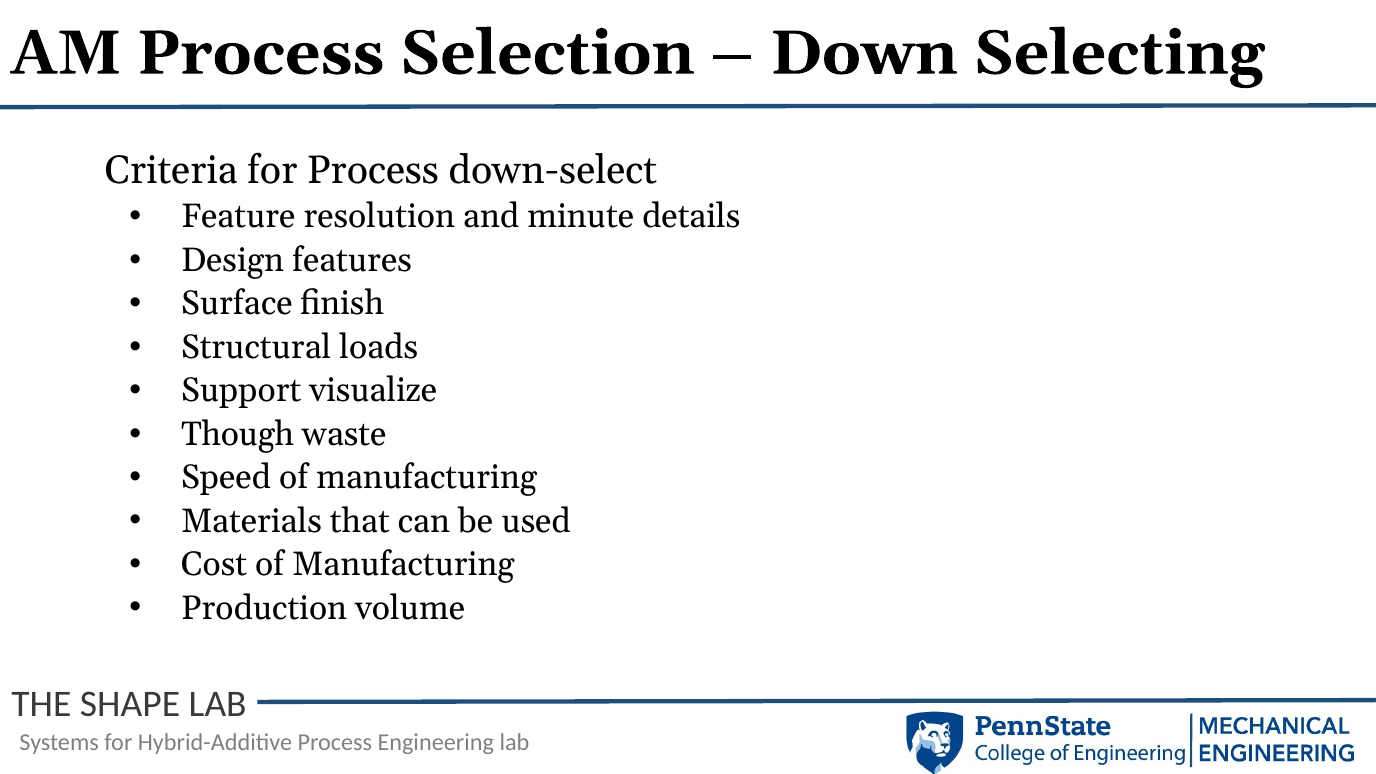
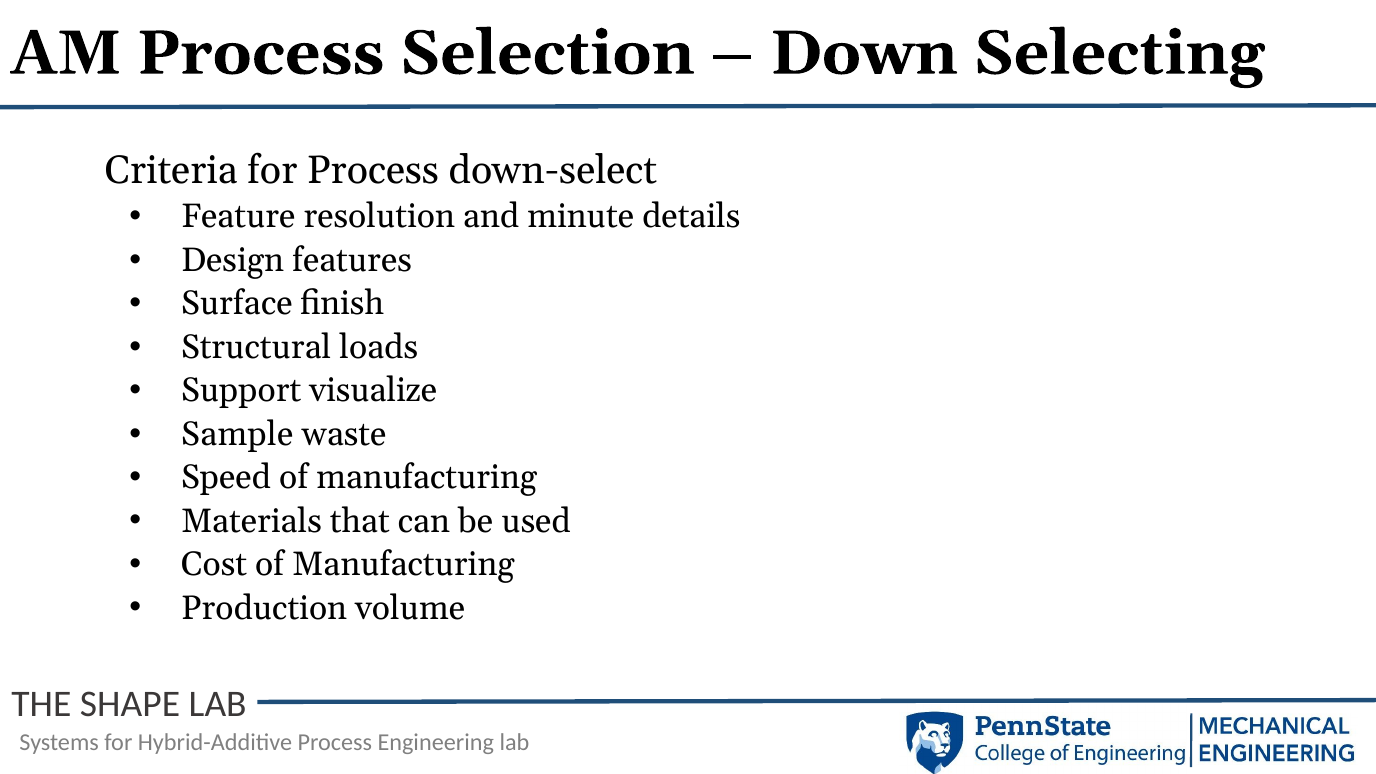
Though: Though -> Sample
